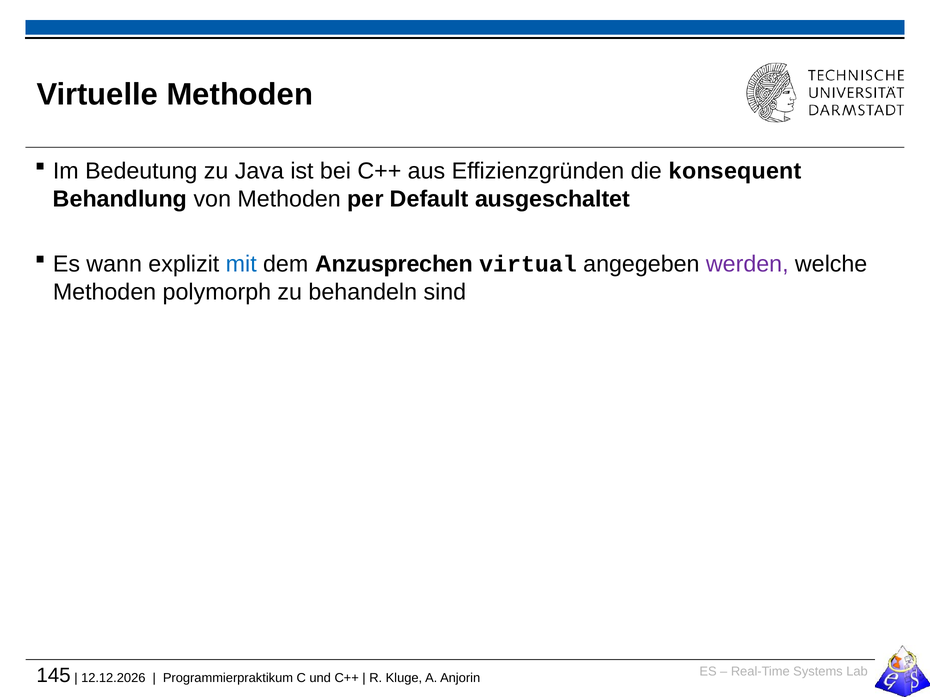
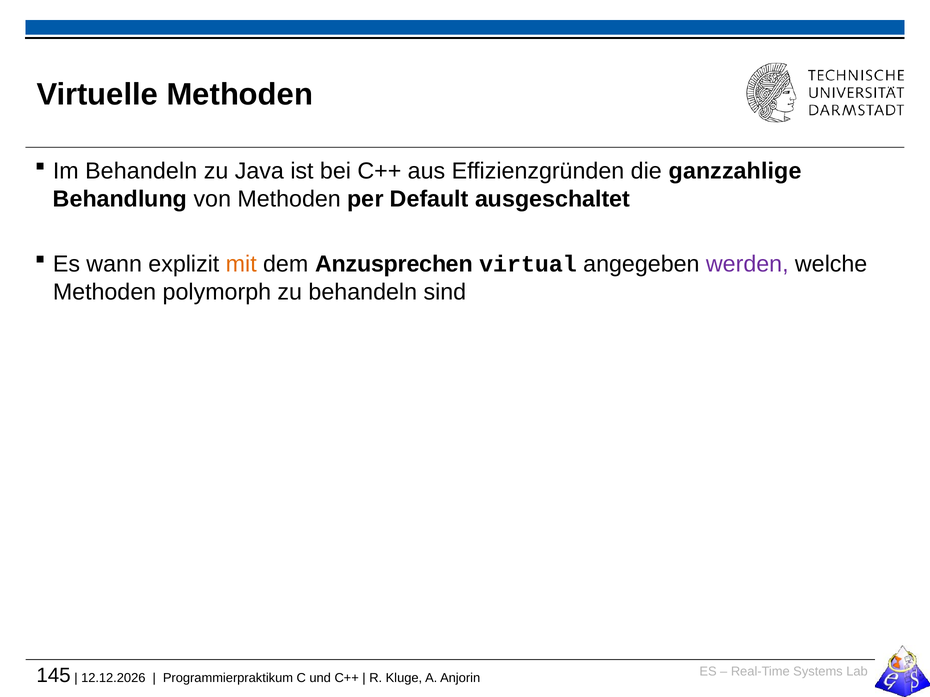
Im Bedeutung: Bedeutung -> Behandeln
konsequent: konsequent -> ganzzahlige
mit colour: blue -> orange
